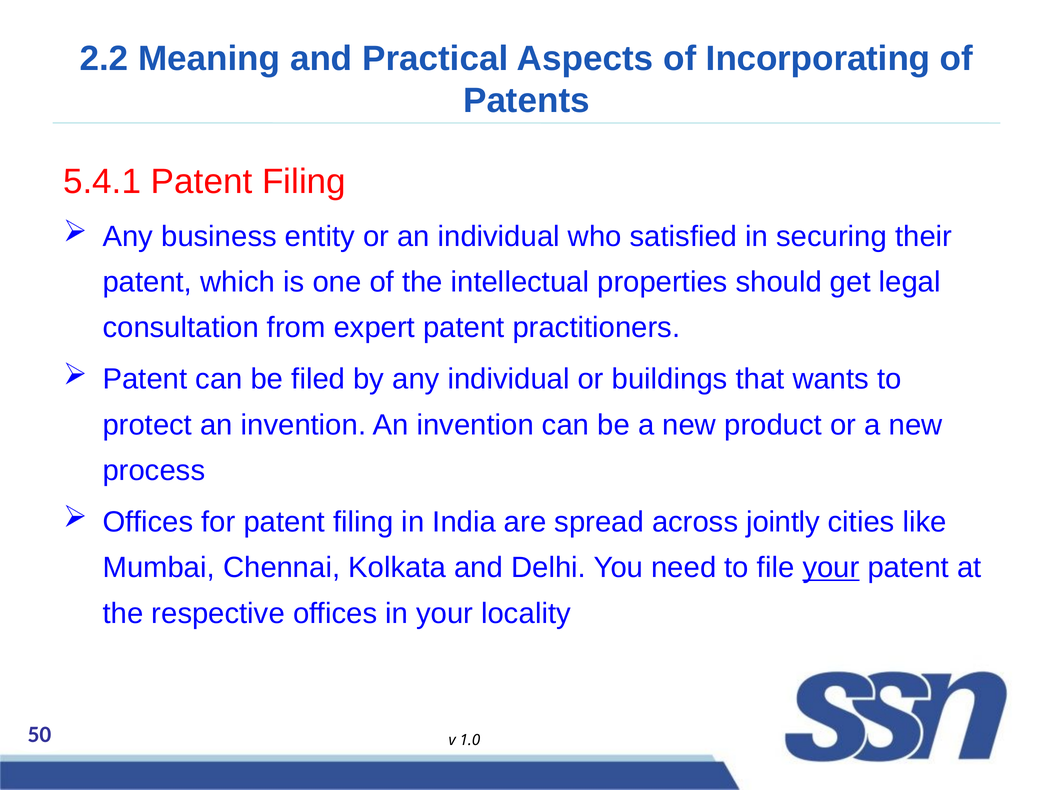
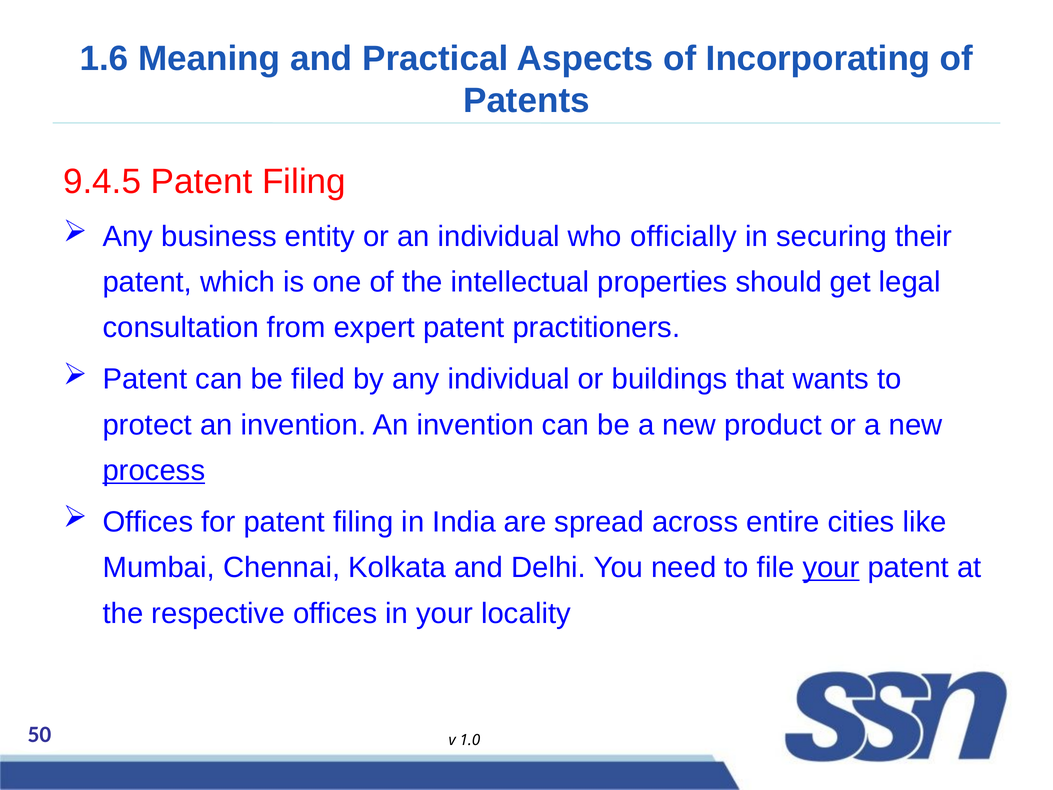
2.2: 2.2 -> 1.6
5.4.1: 5.4.1 -> 9.4.5
satisfied: satisfied -> officially
process underline: none -> present
jointly: jointly -> entire
